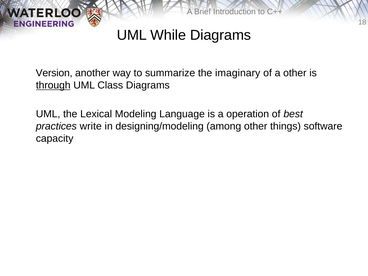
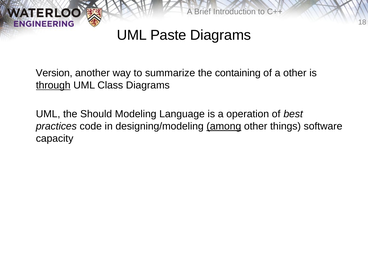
While: While -> Paste
imaginary: imaginary -> containing
Lexical: Lexical -> Should
write: write -> code
among underline: none -> present
